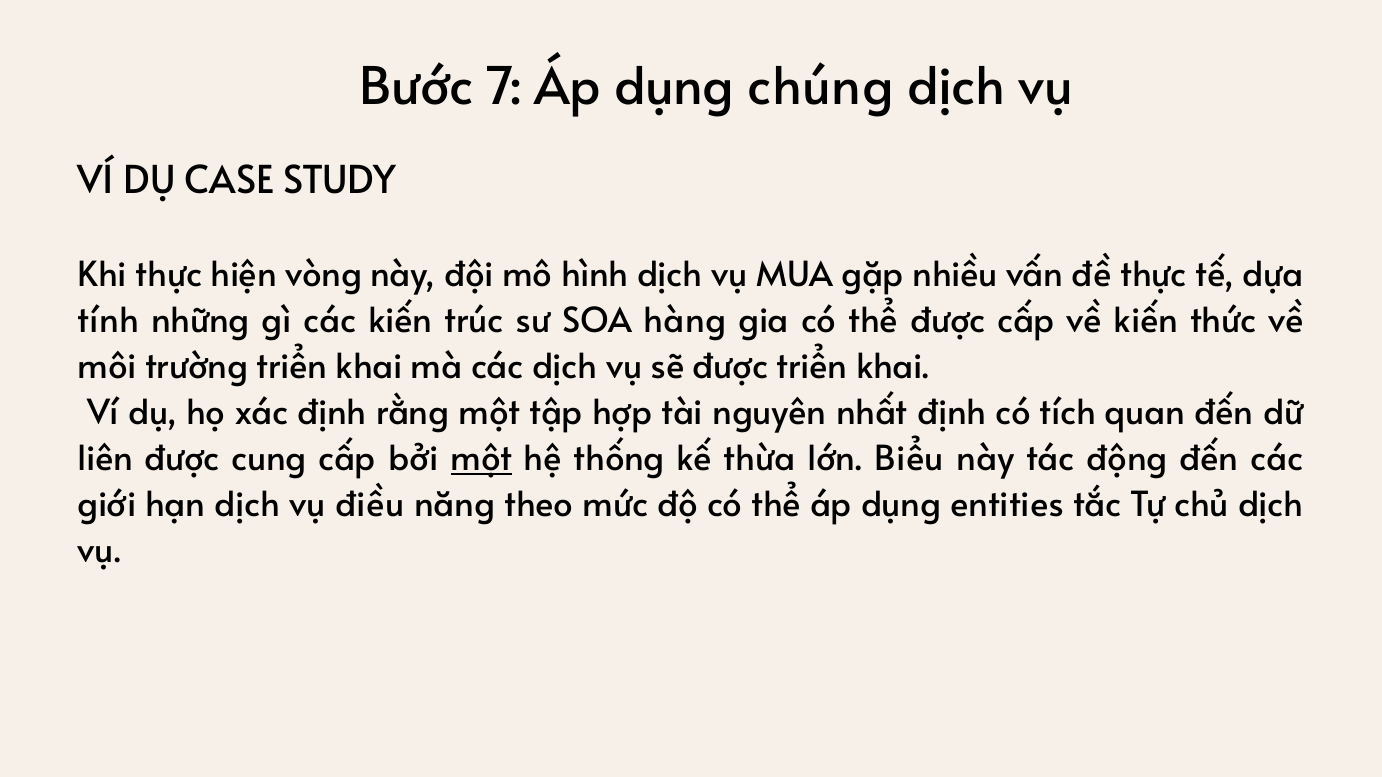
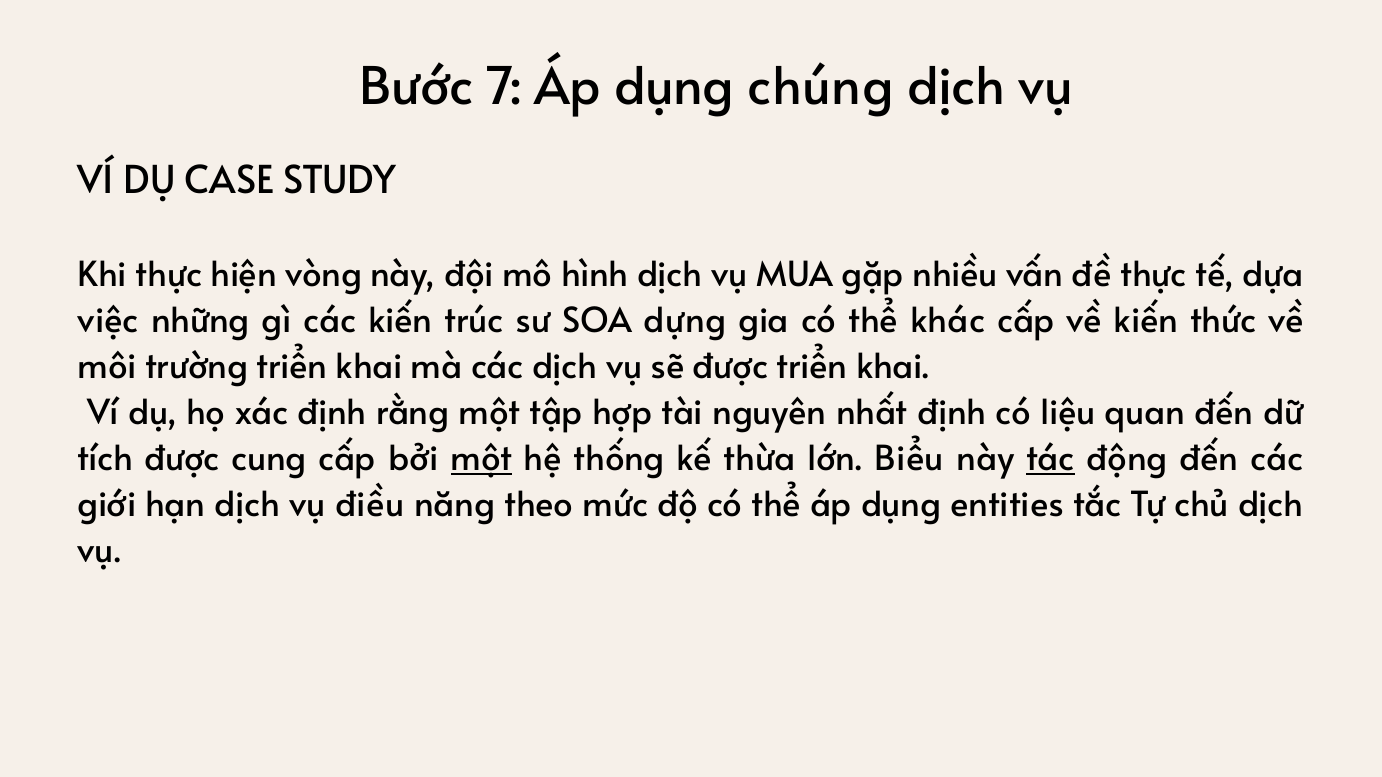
tính: tính -> việc
hàng: hàng -> dựng
thể được: được -> khác
tích: tích -> liệu
liên: liên -> tích
tác underline: none -> present
